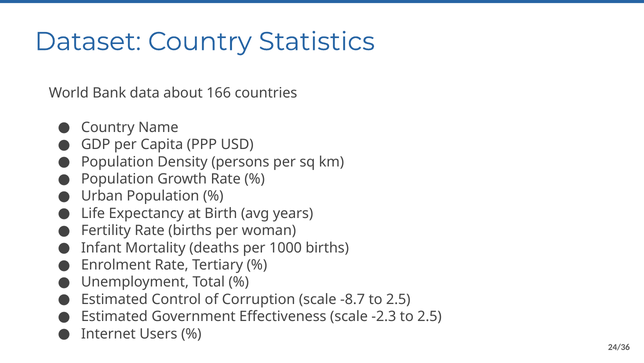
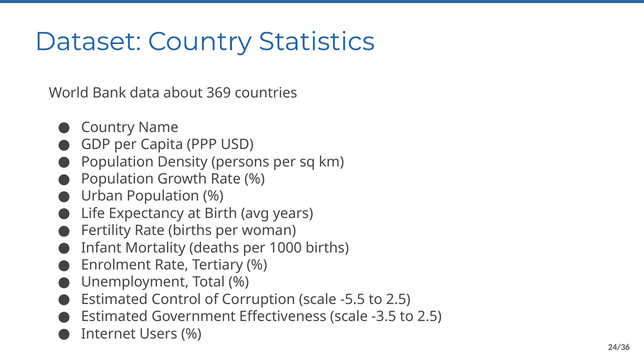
166: 166 -> 369
-8.7: -8.7 -> -5.5
-2.3: -2.3 -> -3.5
